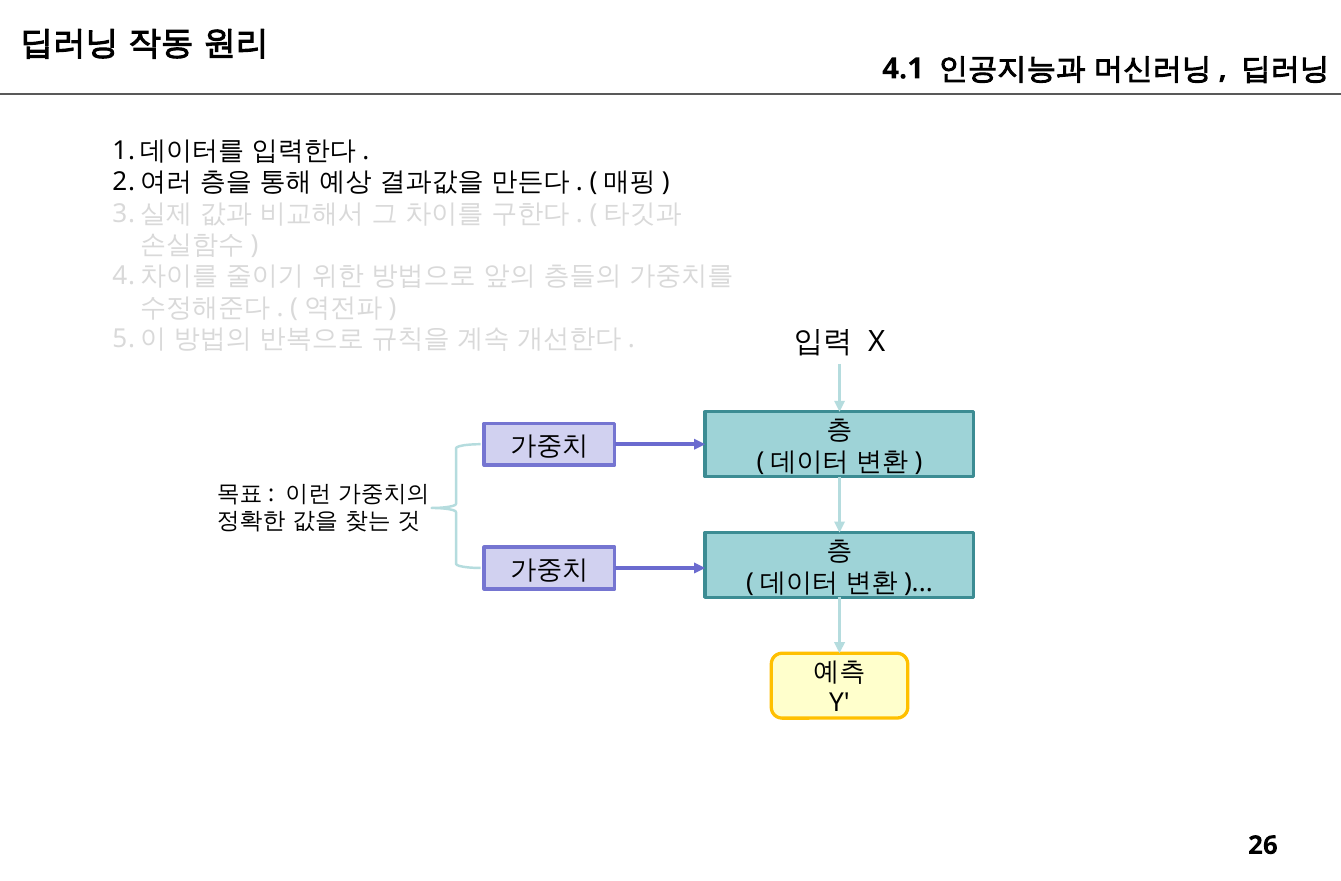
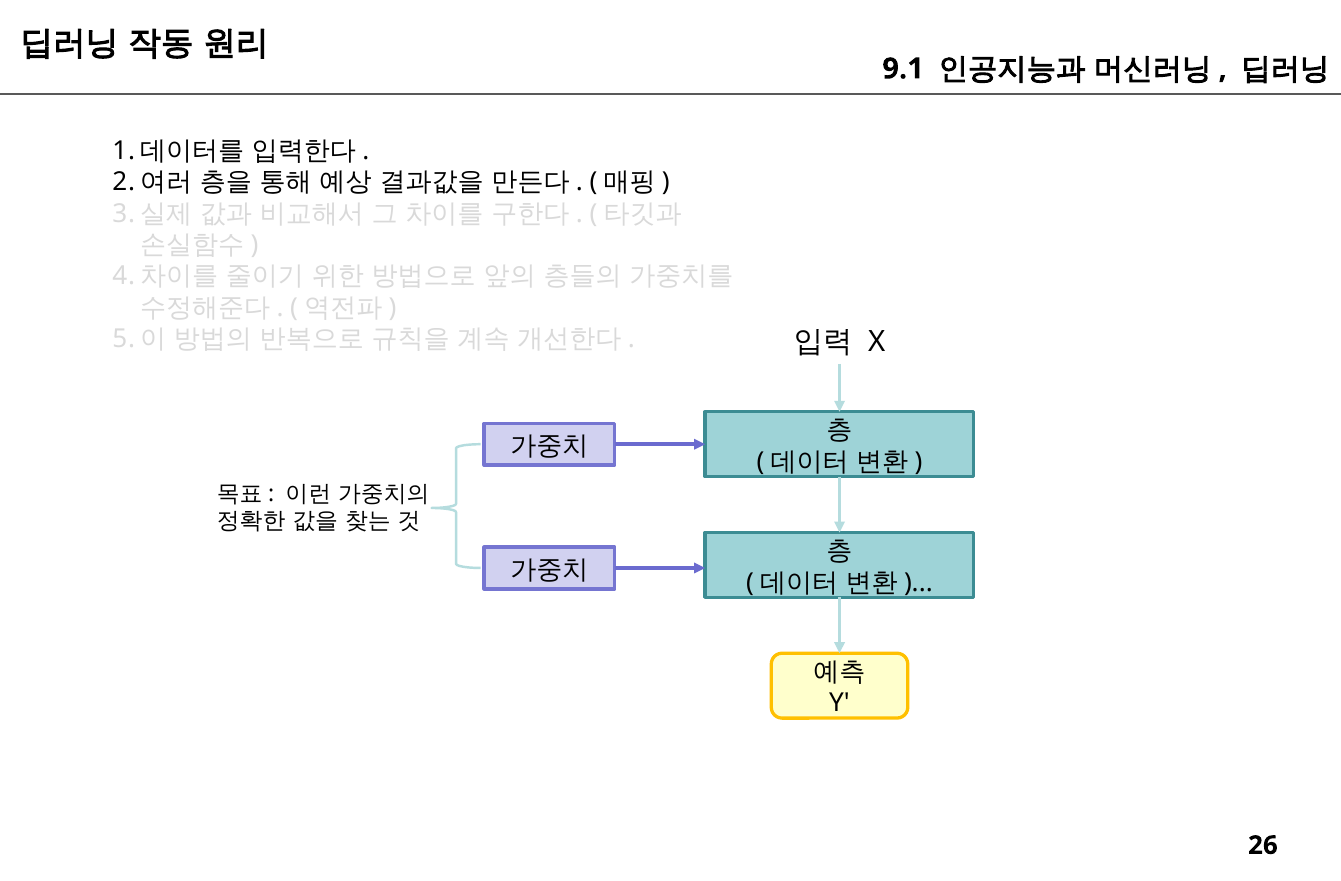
4.1: 4.1 -> 9.1
